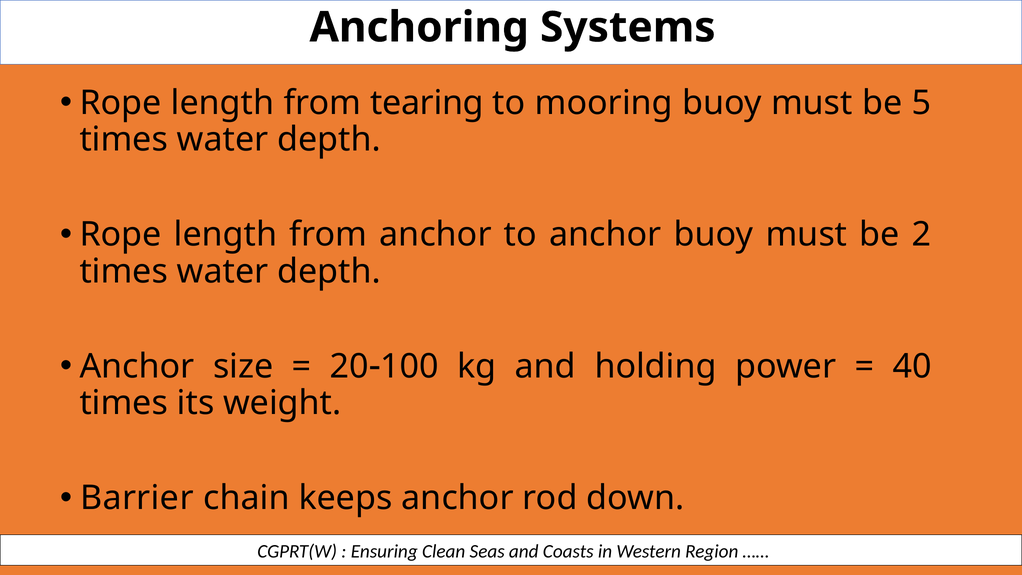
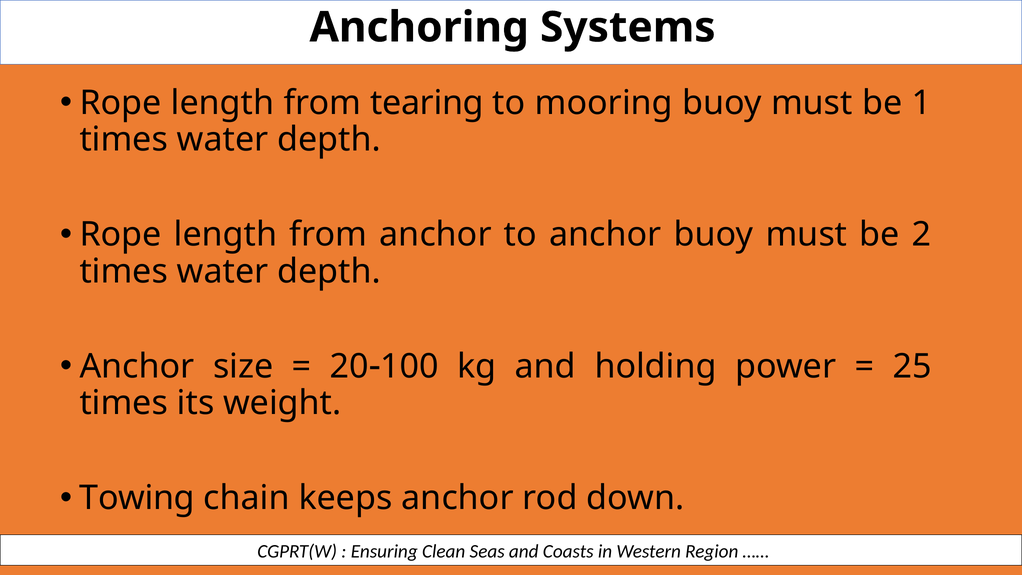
5: 5 -> 1
40: 40 -> 25
Barrier: Barrier -> Towing
